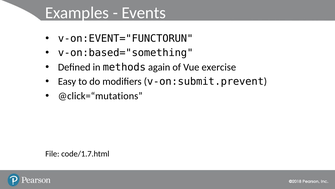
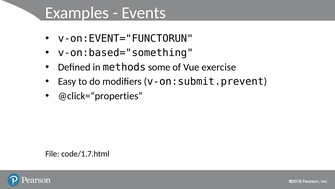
again: again -> some
@click=“mutations: @click=“mutations -> @click=“properties
